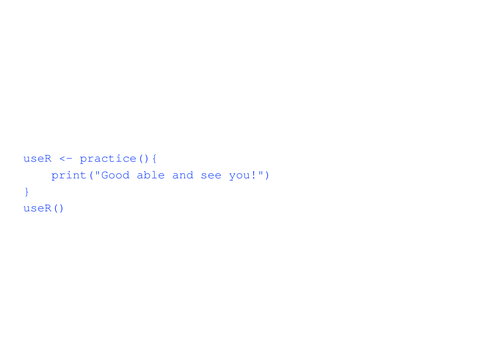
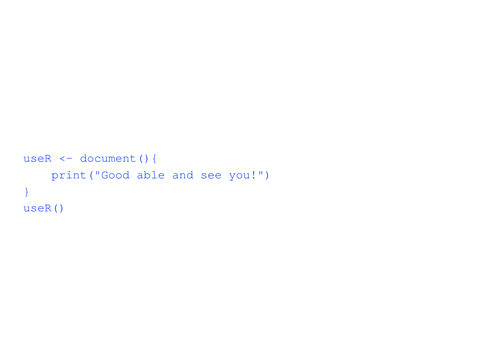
practice(){: practice(){ -> document(){
